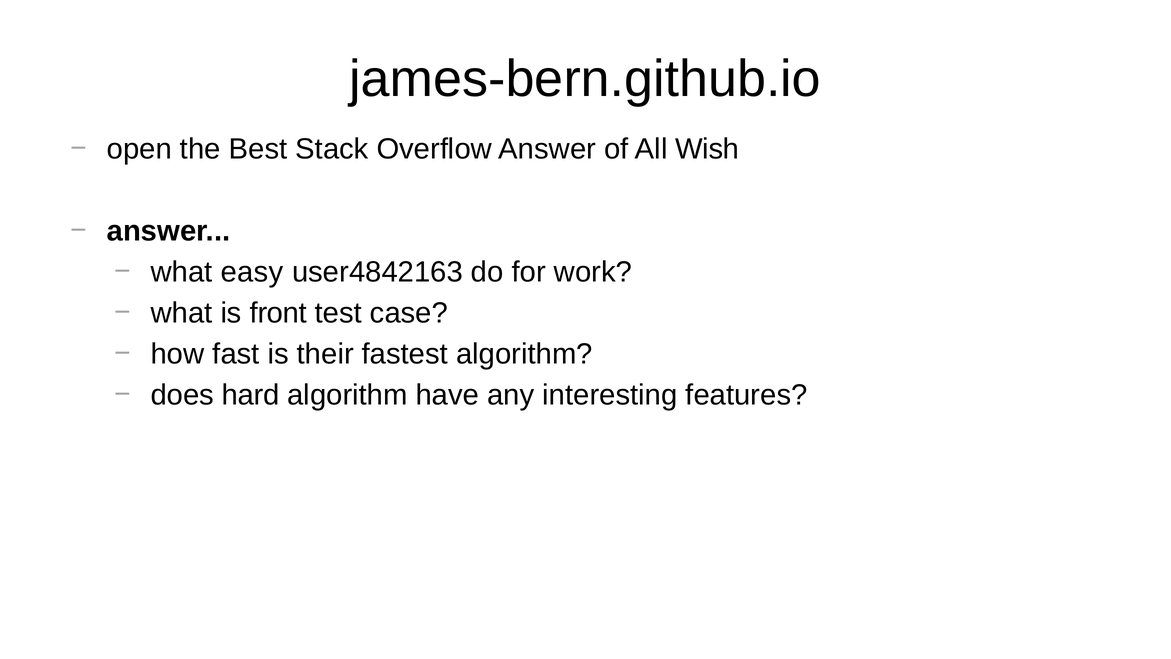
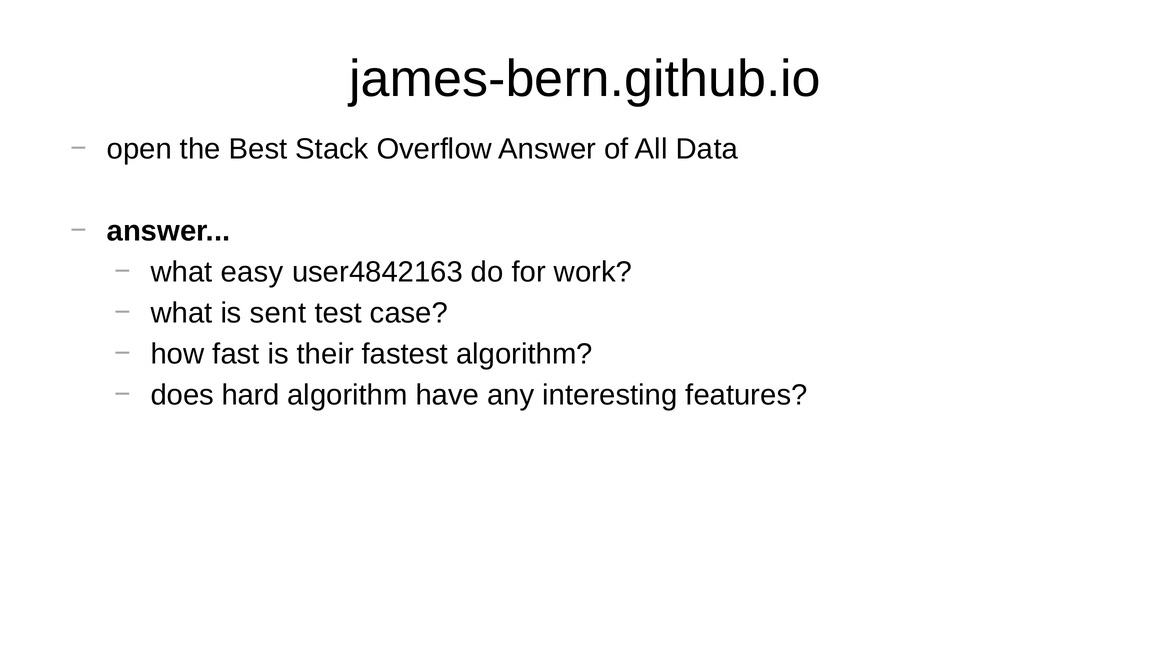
Wish: Wish -> Data
front: front -> sent
